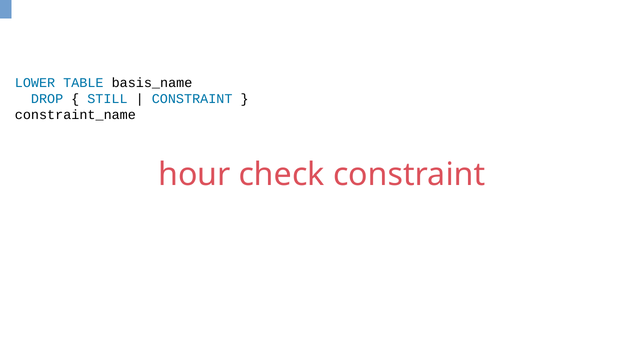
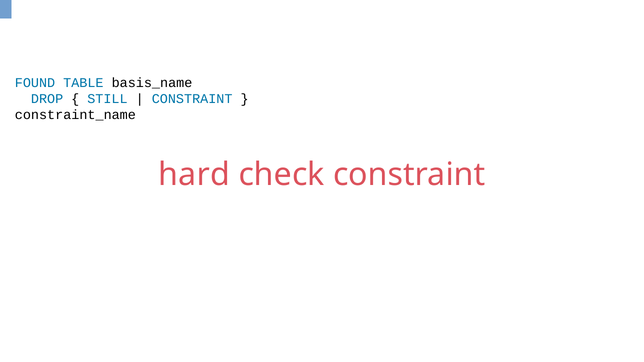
LOWER: LOWER -> FOUND
hour: hour -> hard
